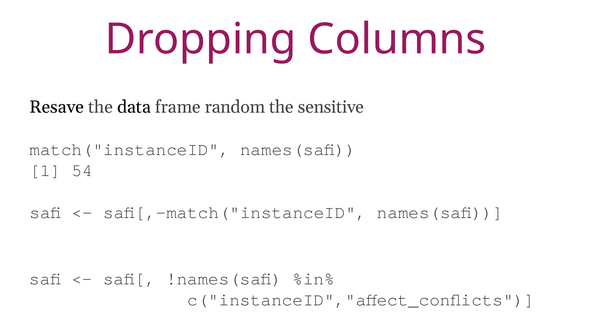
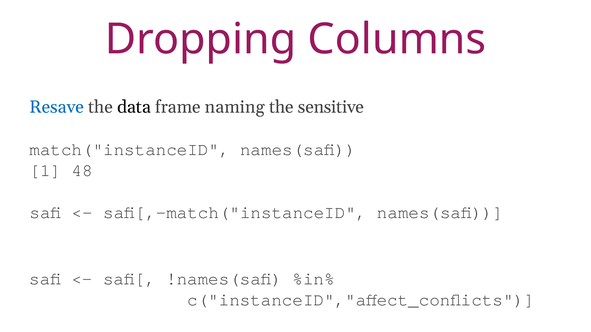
Resave colour: black -> blue
random: random -> naming
54: 54 -> 48
